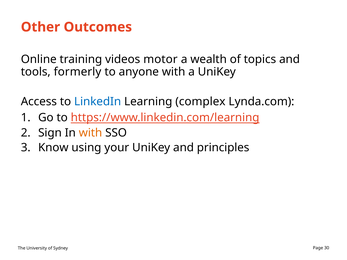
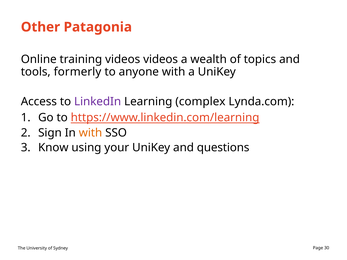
Outcomes: Outcomes -> Patagonia
videos motor: motor -> videos
LinkedIn colour: blue -> purple
principles: principles -> questions
